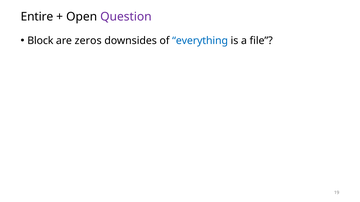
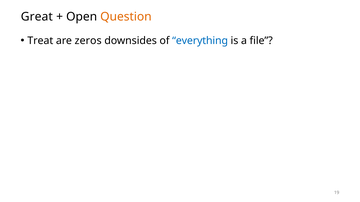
Entire: Entire -> Great
Question colour: purple -> orange
Block: Block -> Treat
